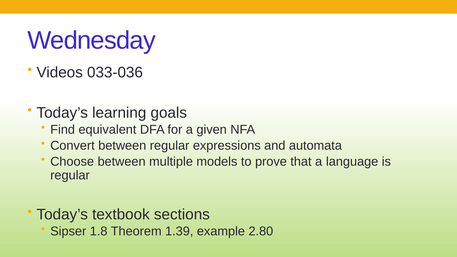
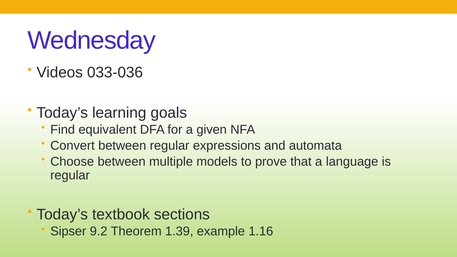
1.8: 1.8 -> 9.2
2.80: 2.80 -> 1.16
